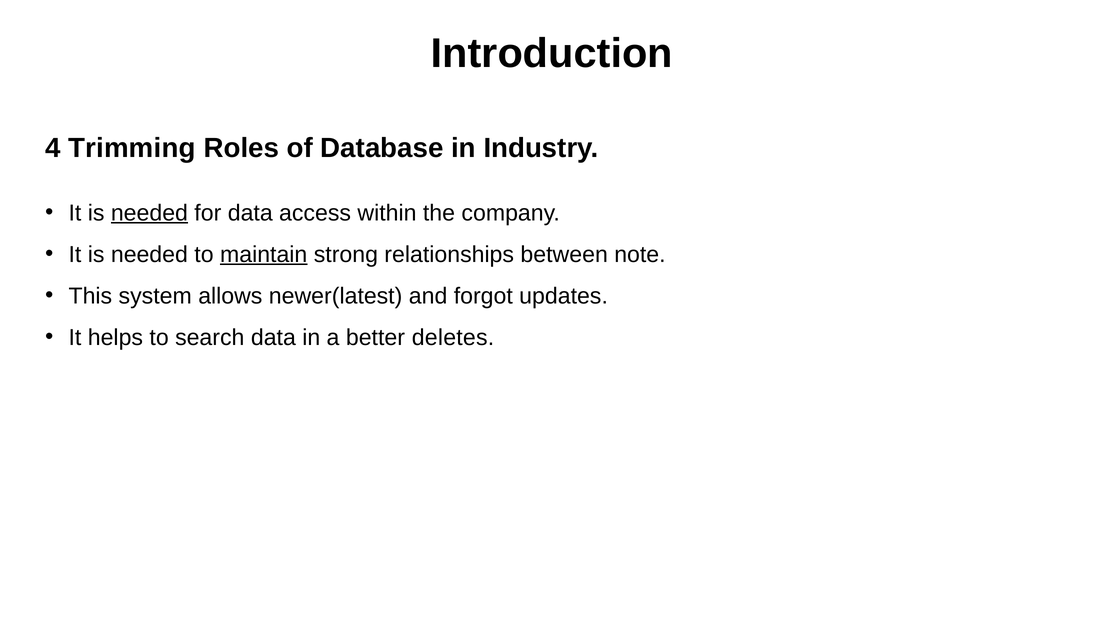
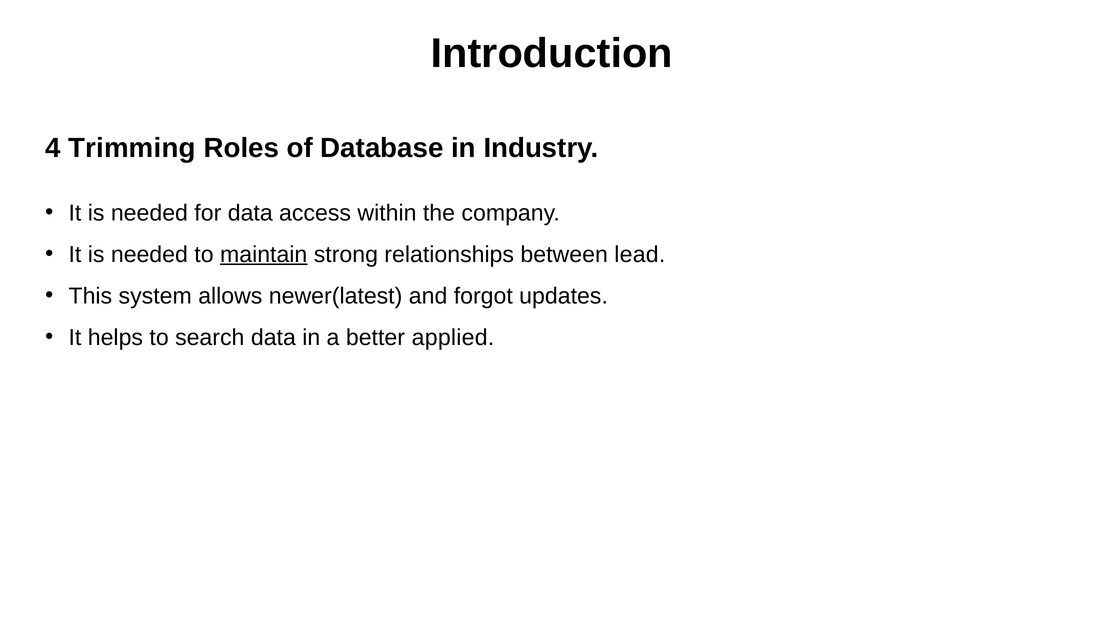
needed at (149, 213) underline: present -> none
note: note -> lead
deletes: deletes -> applied
